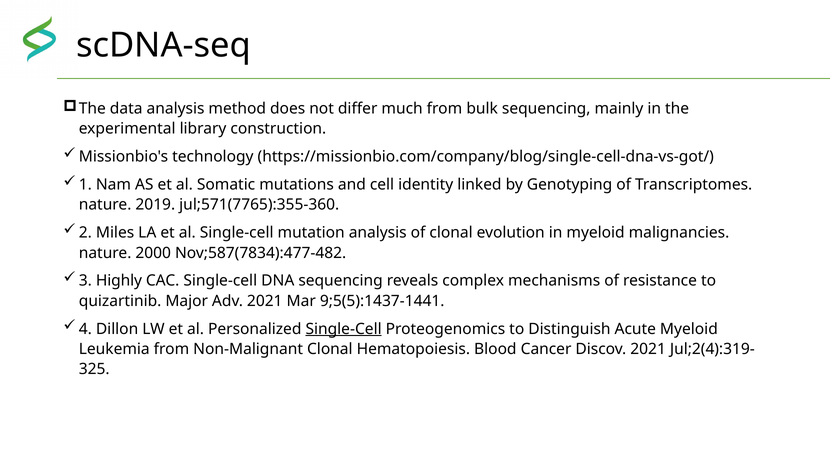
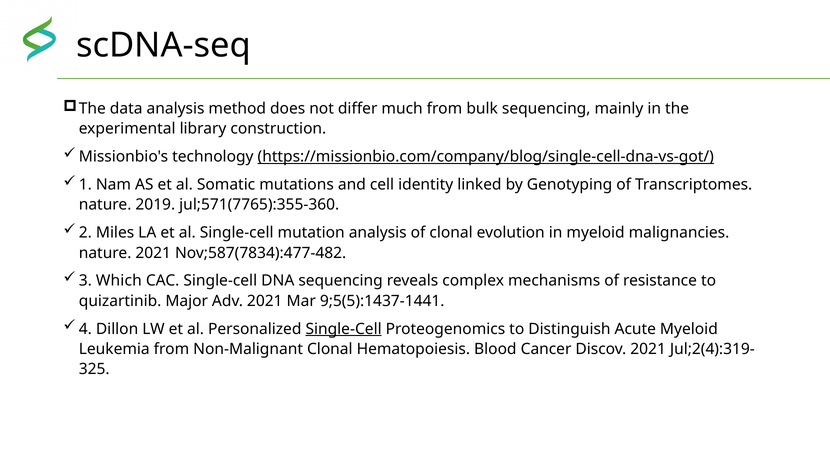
https://missionbio.com/company/blog/single-cell-dna-vs-got/ underline: none -> present
nature 2000: 2000 -> 2021
Highly: Highly -> Which
